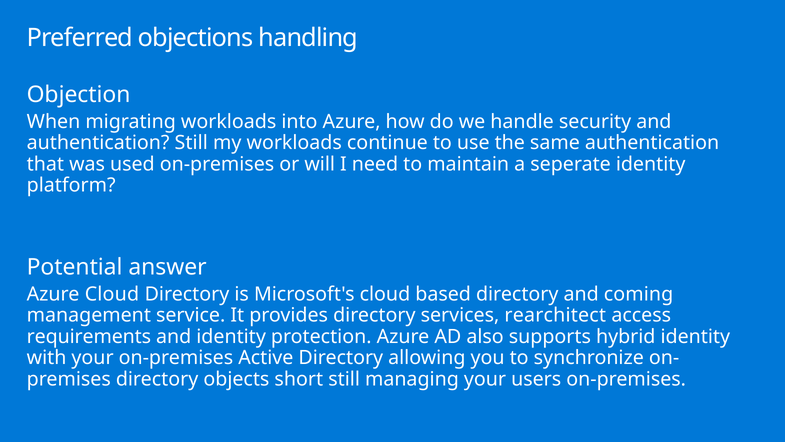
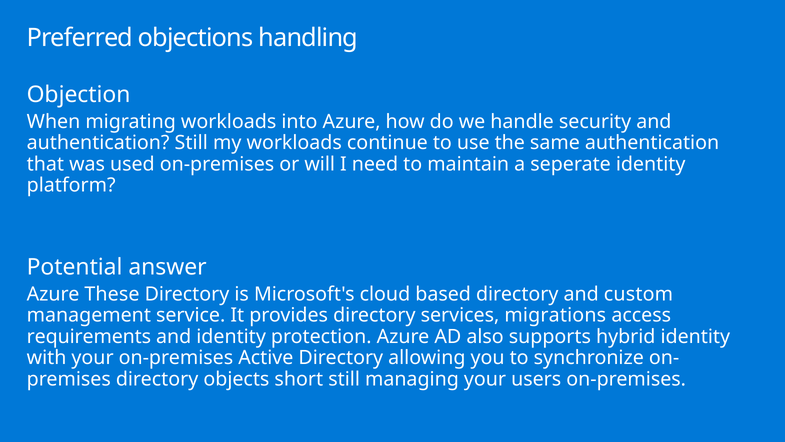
Azure Cloud: Cloud -> These
coming: coming -> custom
rearchitect: rearchitect -> migrations
